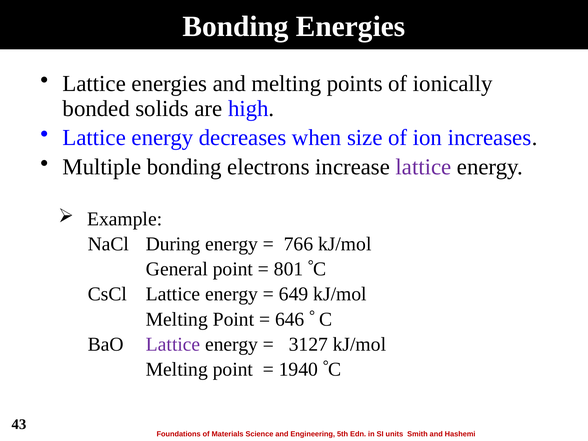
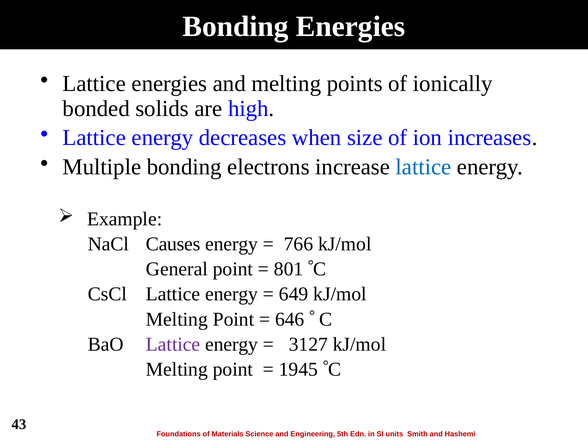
lattice at (423, 167) colour: purple -> blue
During: During -> Causes
1940: 1940 -> 1945
